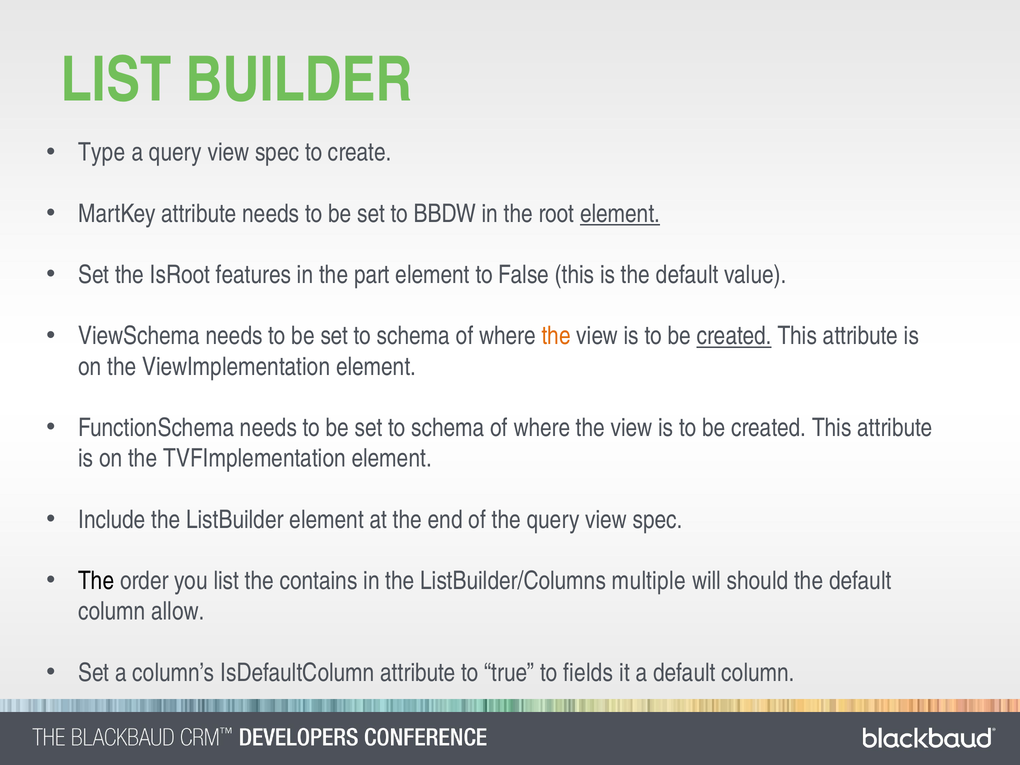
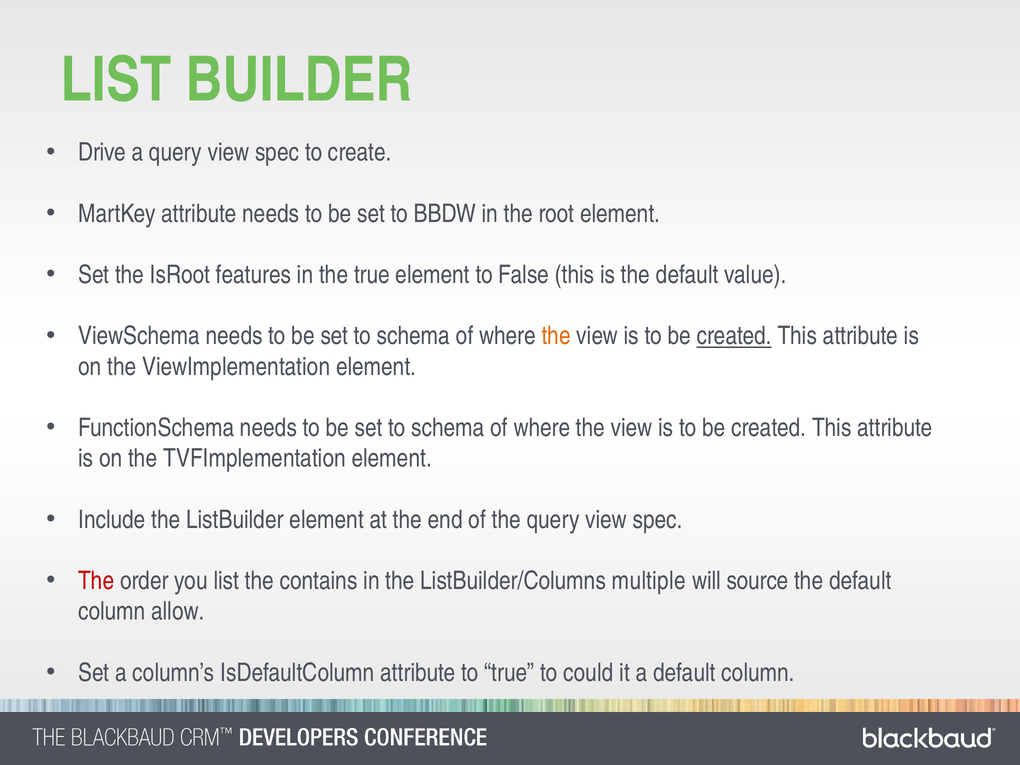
Type: Type -> Drive
element at (620, 214) underline: present -> none
the part: part -> true
The at (96, 581) colour: black -> red
should: should -> source
fields: fields -> could
